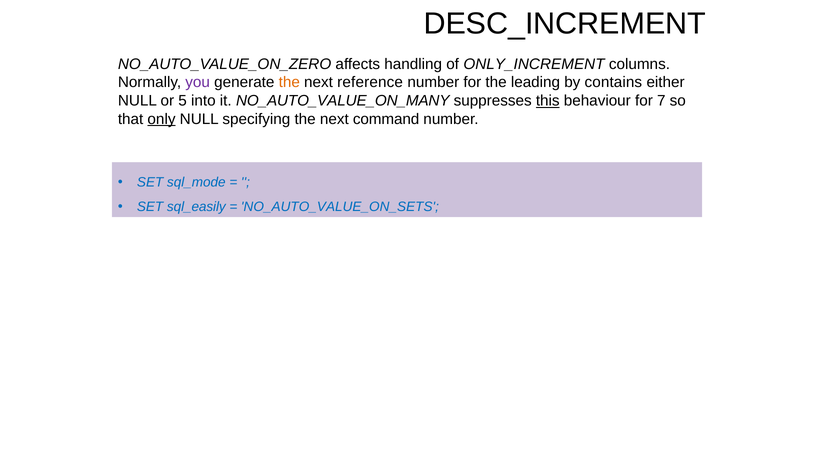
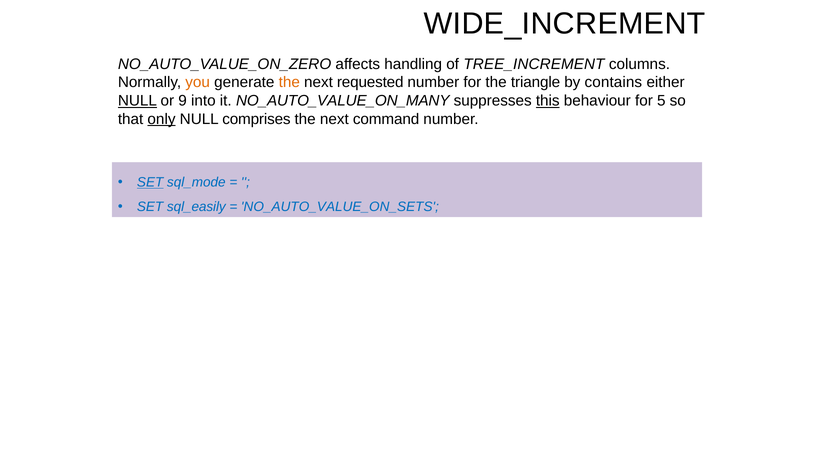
DESC_INCREMENT: DESC_INCREMENT -> WIDE_INCREMENT
ONLY_INCREMENT: ONLY_INCREMENT -> TREE_INCREMENT
you colour: purple -> orange
reference: reference -> requested
leading: leading -> triangle
NULL at (137, 101) underline: none -> present
5: 5 -> 9
7: 7 -> 5
specifying: specifying -> comprises
SET at (150, 182) underline: none -> present
